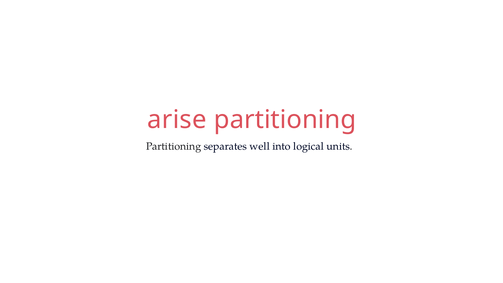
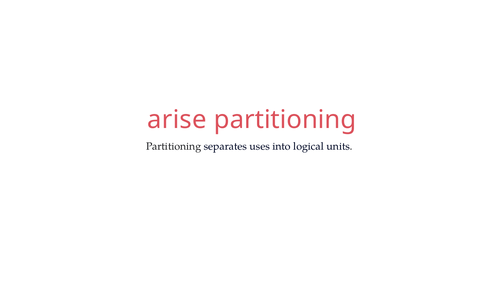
well: well -> uses
